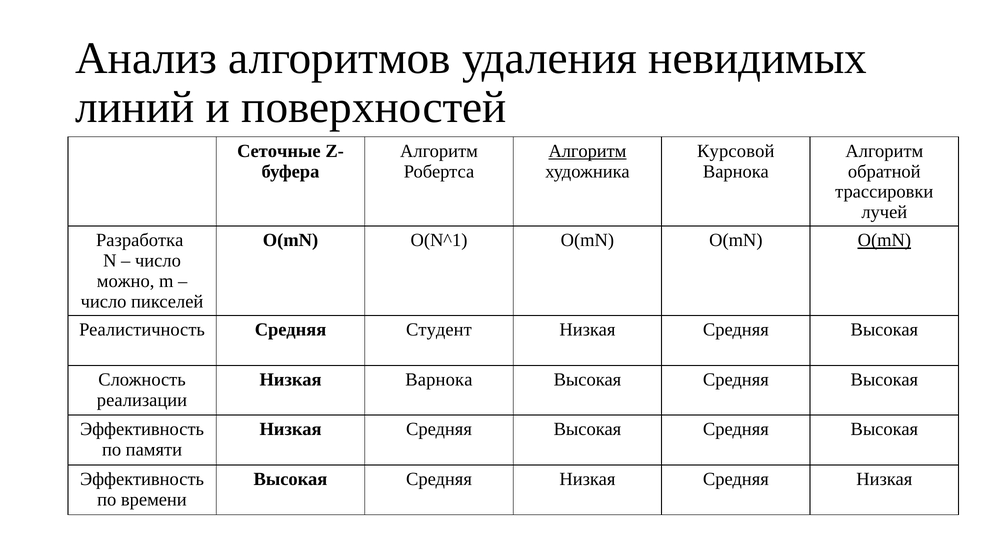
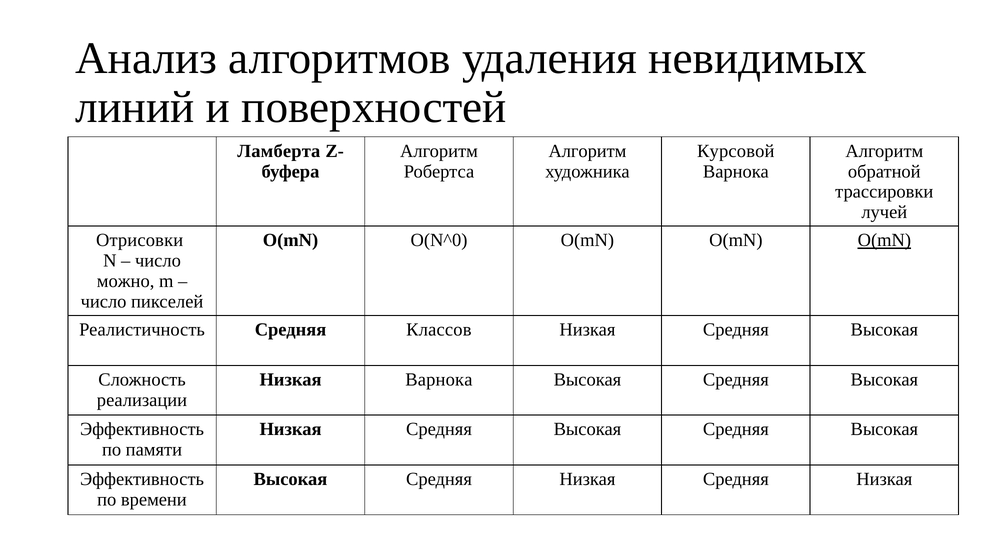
Сеточные: Сеточные -> Ламберта
Алгоритм at (587, 151) underline: present -> none
Разработка: Разработка -> Отрисовки
O(N^1: O(N^1 -> O(N^0
Студент: Студент -> Классов
